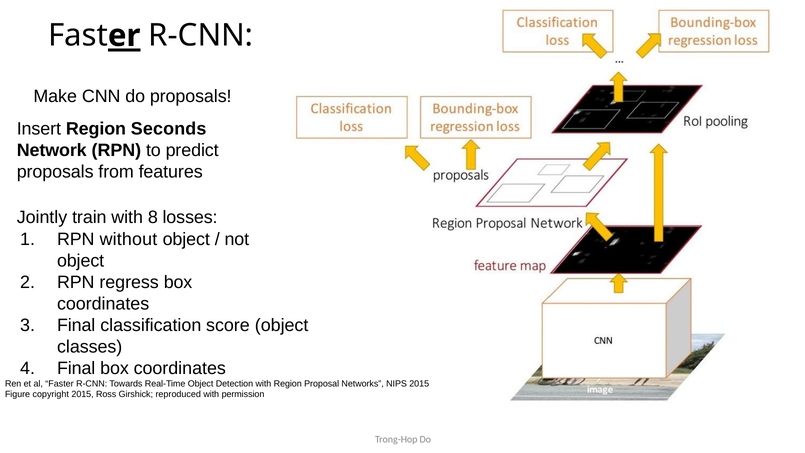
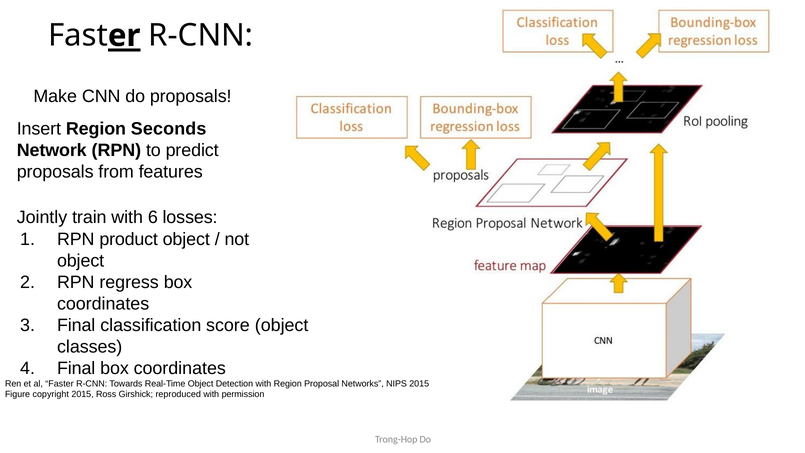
8: 8 -> 6
without: without -> product
